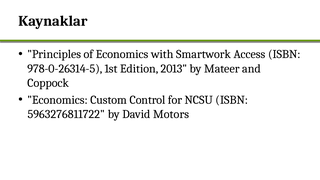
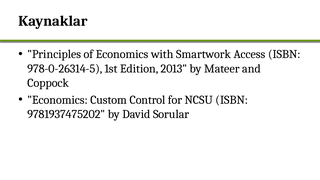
5963276811722: 5963276811722 -> 9781937475202
Motors: Motors -> Sorular
